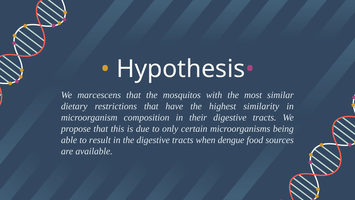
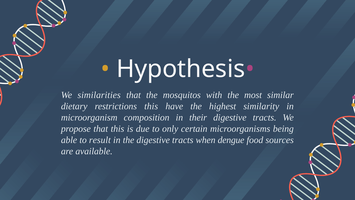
marcescens: marcescens -> similarities
restrictions that: that -> this
